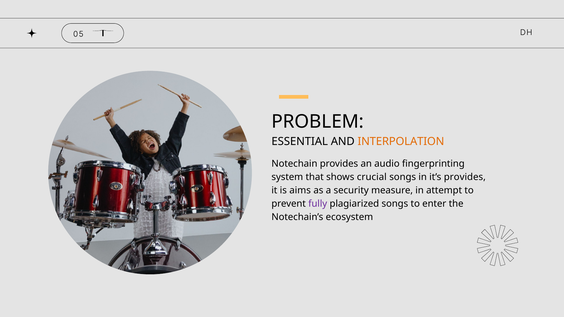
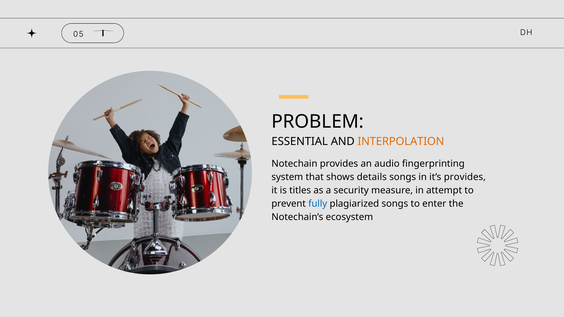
crucial: crucial -> details
aims: aims -> titles
fully colour: purple -> blue
